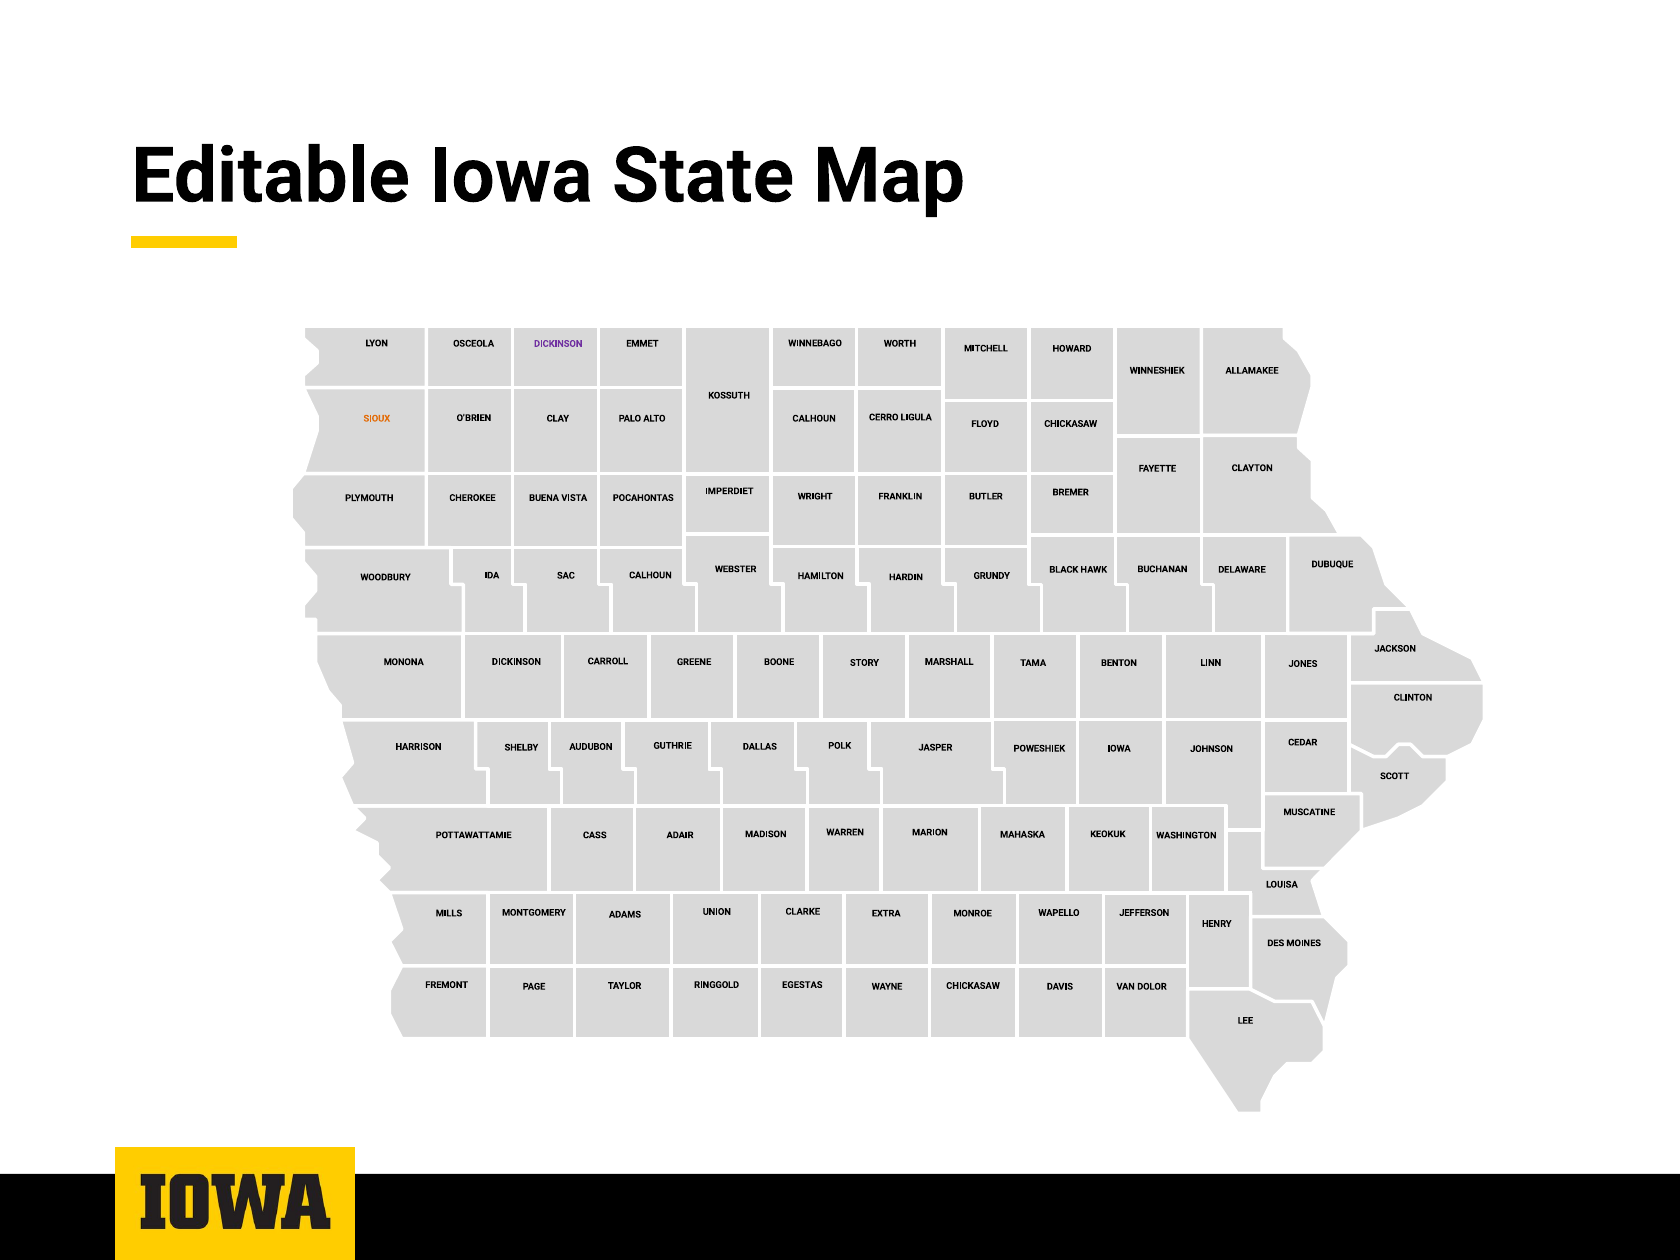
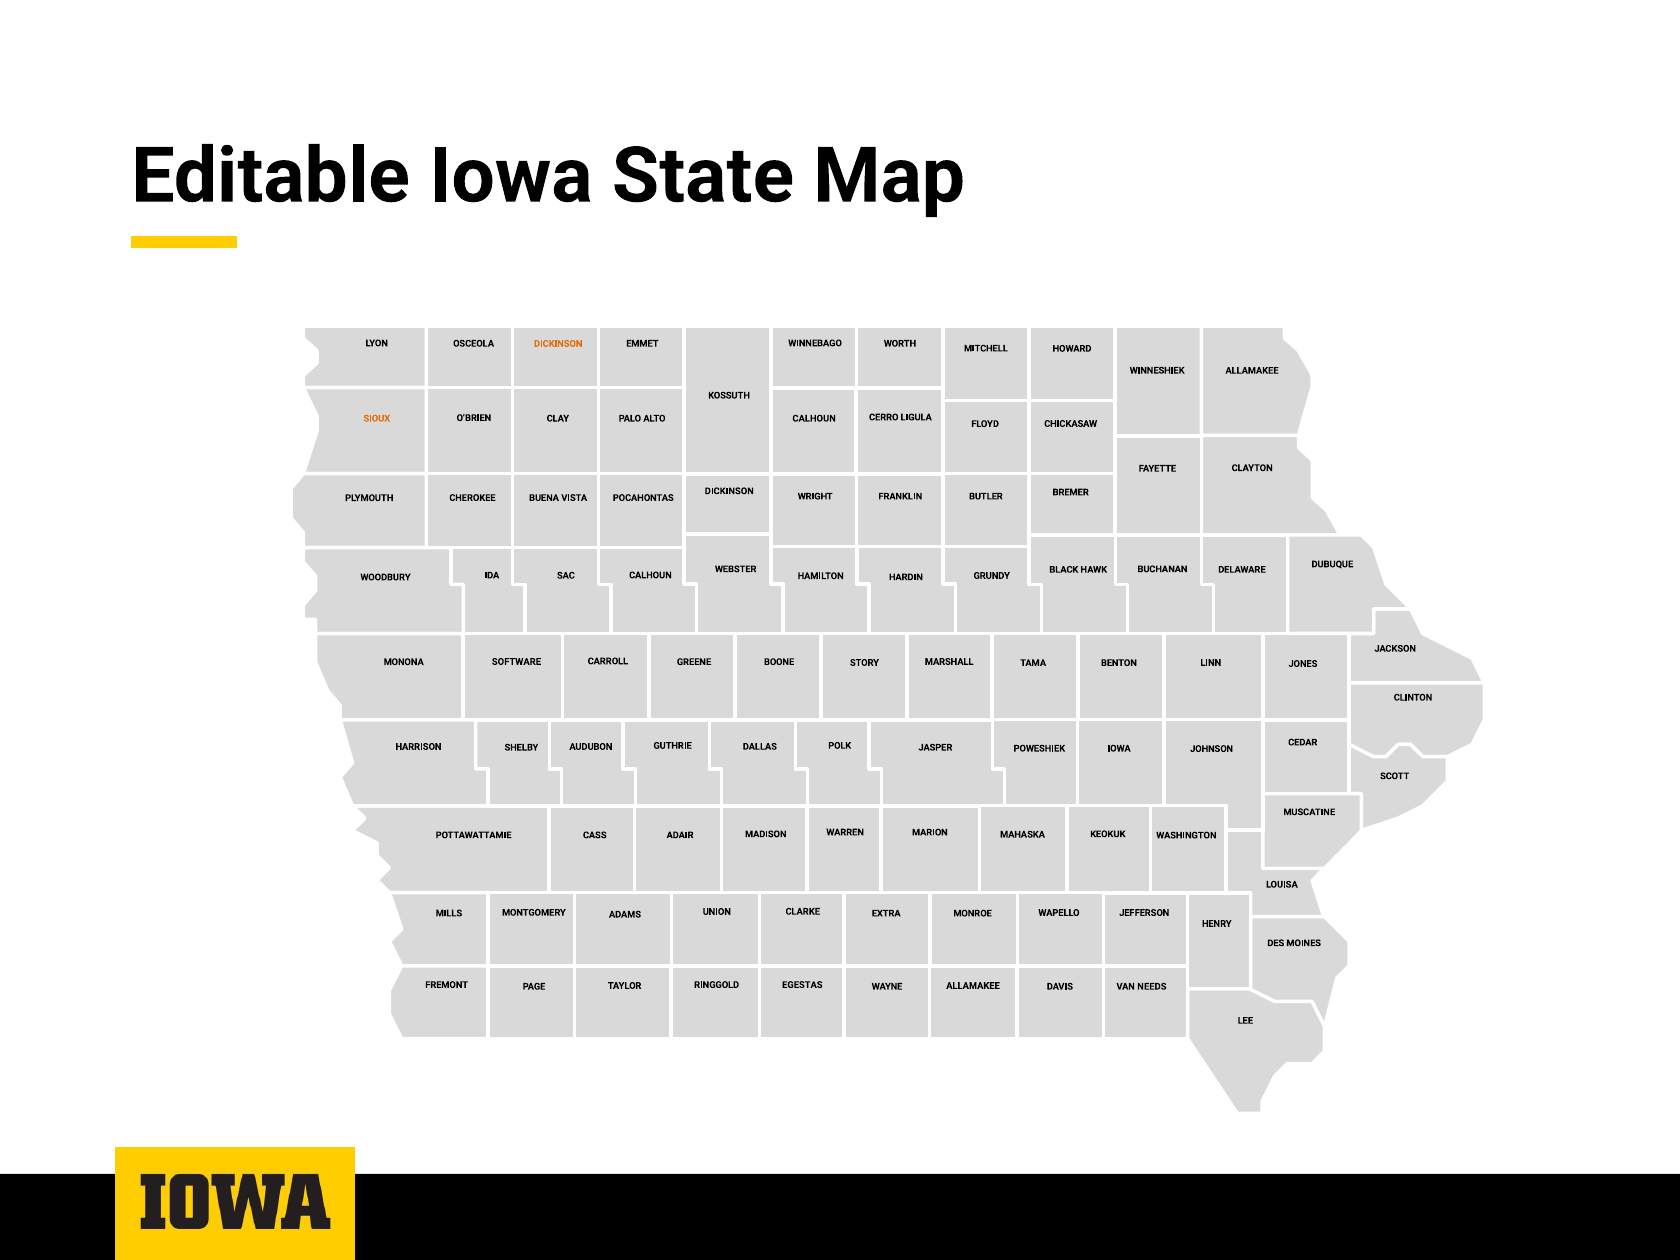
DICKINSON at (558, 344) colour: purple -> orange
IMPERDIET at (729, 491): IMPERDIET -> DICKINSON
DICKINSON at (516, 662): DICKINSON -> SOFTWARE
WAYNE CHICKASAW: CHICKASAW -> ALLAMAKEE
DOLOR: DOLOR -> NEEDS
